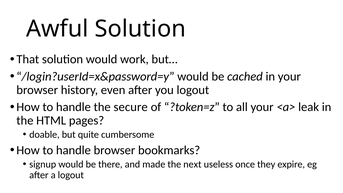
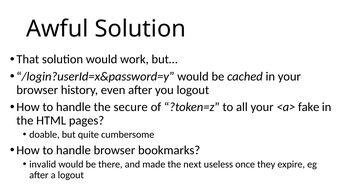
leak: leak -> fake
signup: signup -> invalid
